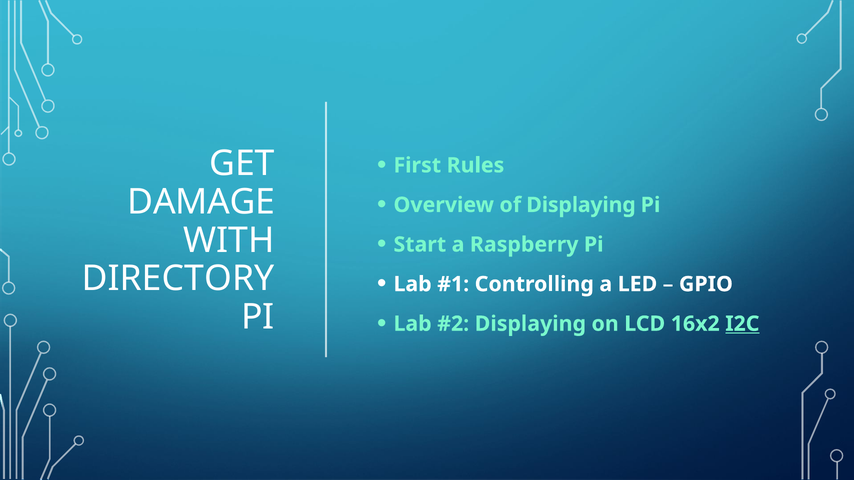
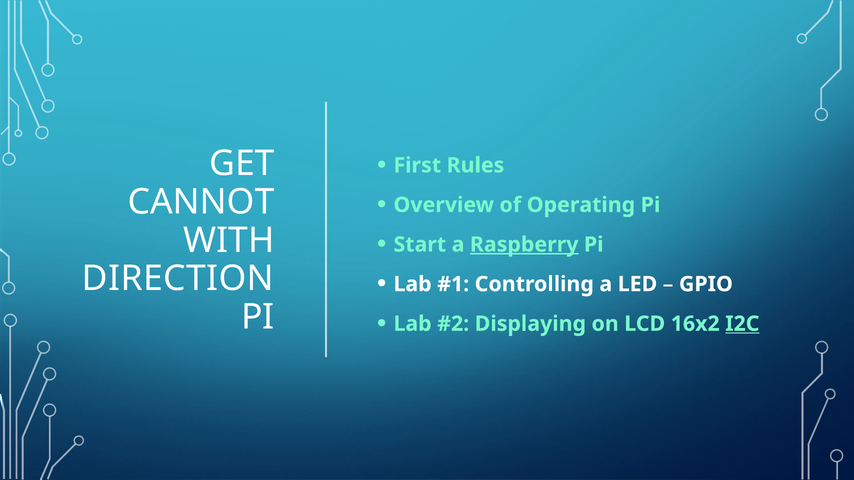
of Displaying: Displaying -> Operating
DAMAGE: DAMAGE -> CANNOT
Raspberry underline: none -> present
DIRECTORY: DIRECTORY -> DIRECTION
